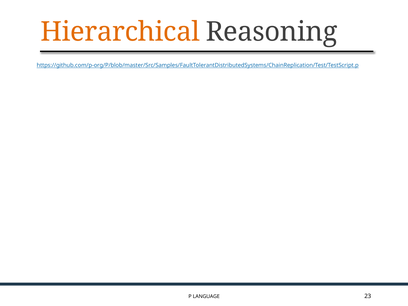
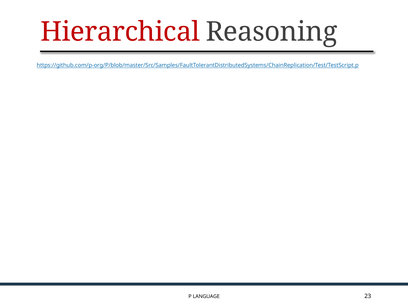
Hierarchical colour: orange -> red
